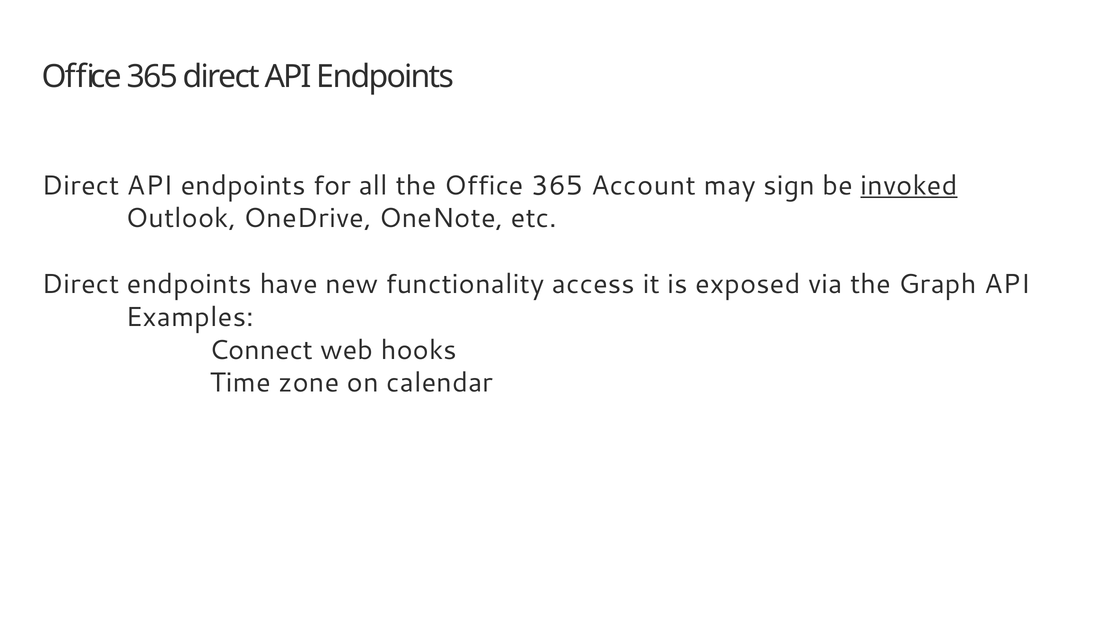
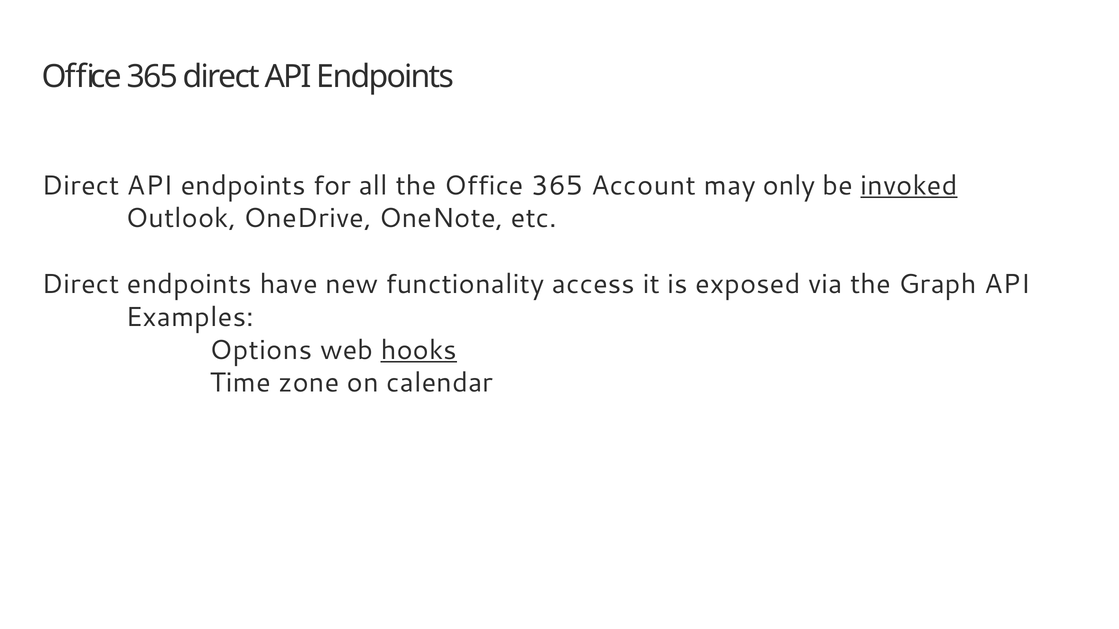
sign: sign -> only
Connect: Connect -> Options
hooks underline: none -> present
